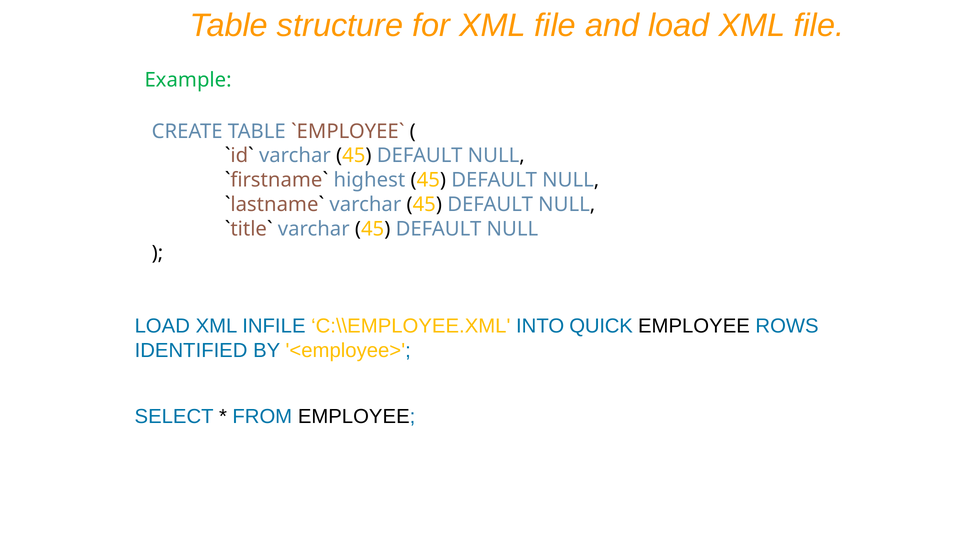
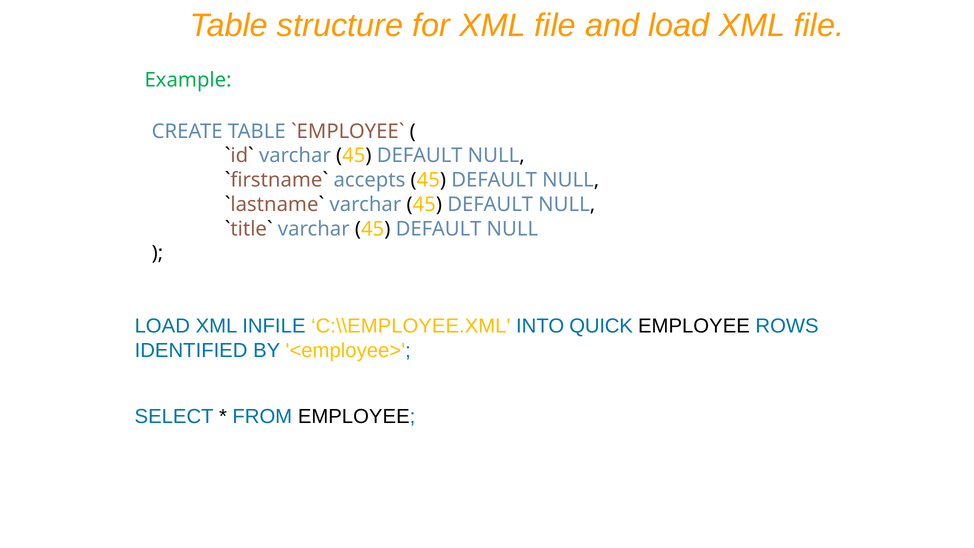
highest: highest -> accepts
